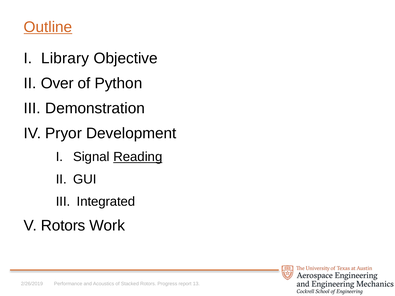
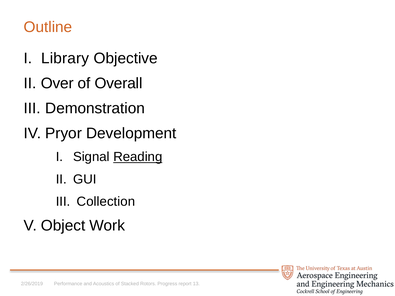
Outline underline: present -> none
Python: Python -> Overall
Integrated: Integrated -> Collection
Rotors at (63, 226): Rotors -> Object
